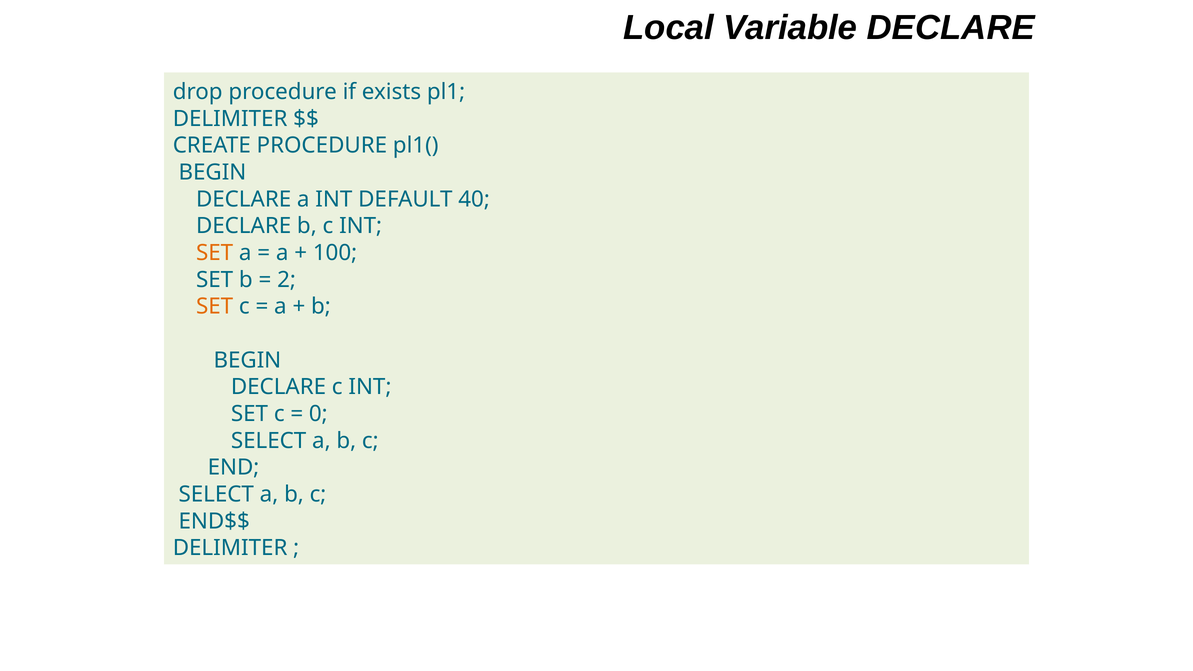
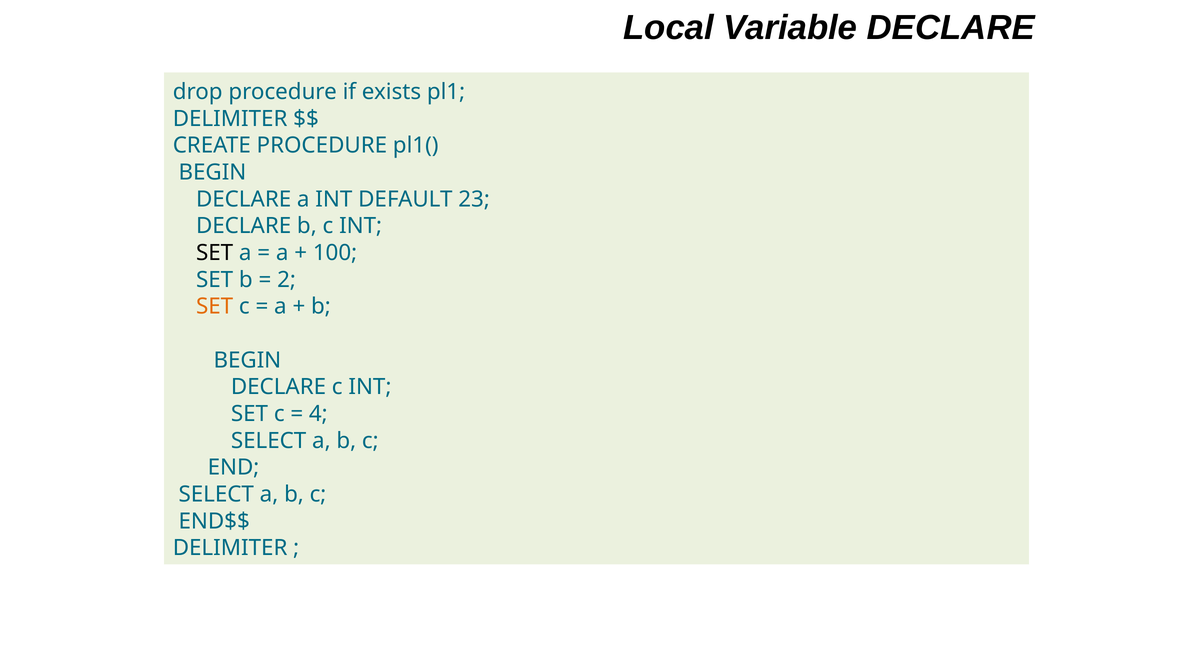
40: 40 -> 23
SET at (215, 253) colour: orange -> black
0: 0 -> 4
